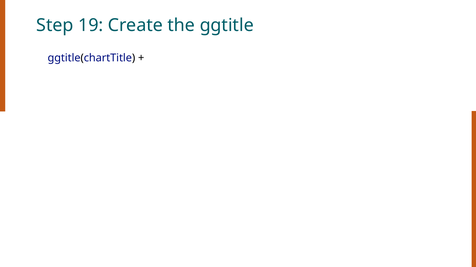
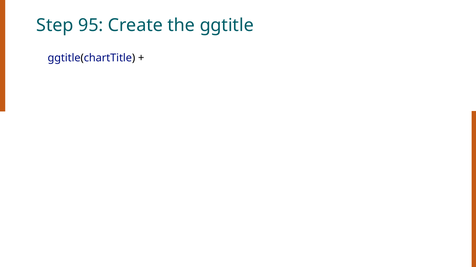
19: 19 -> 95
